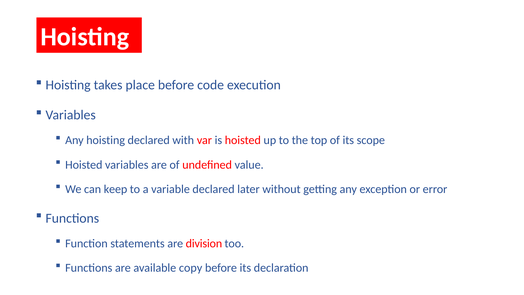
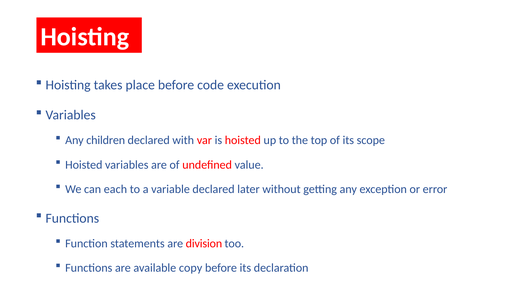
Any hoisting: hoisting -> children
keep: keep -> each
